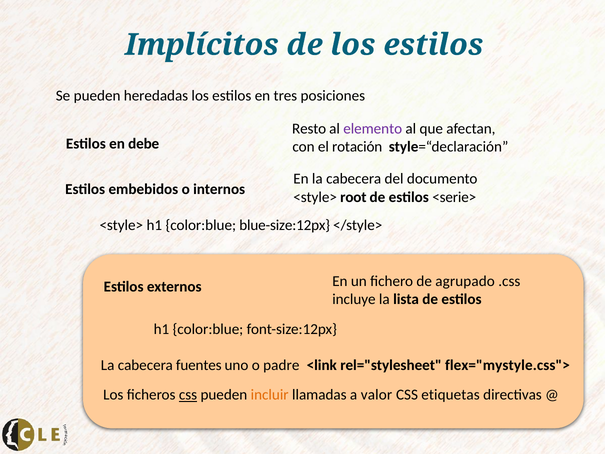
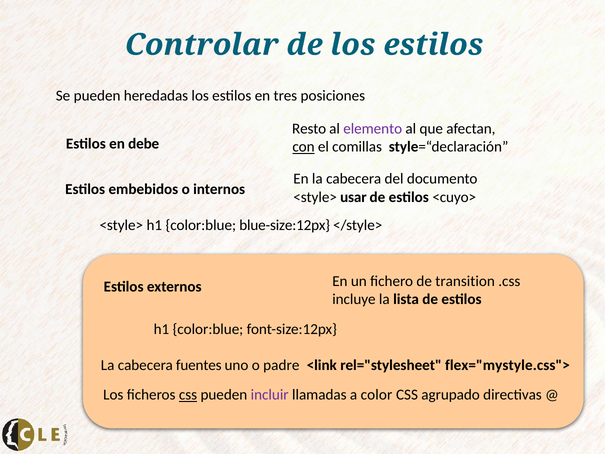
Implícitos: Implícitos -> Controlar
con underline: none -> present
rotación: rotación -> comillas
root: root -> usar
<serie>: <serie> -> <cuyo>
agrupado: agrupado -> transition
incluir colour: orange -> purple
valor: valor -> color
etiquetas: etiquetas -> agrupado
